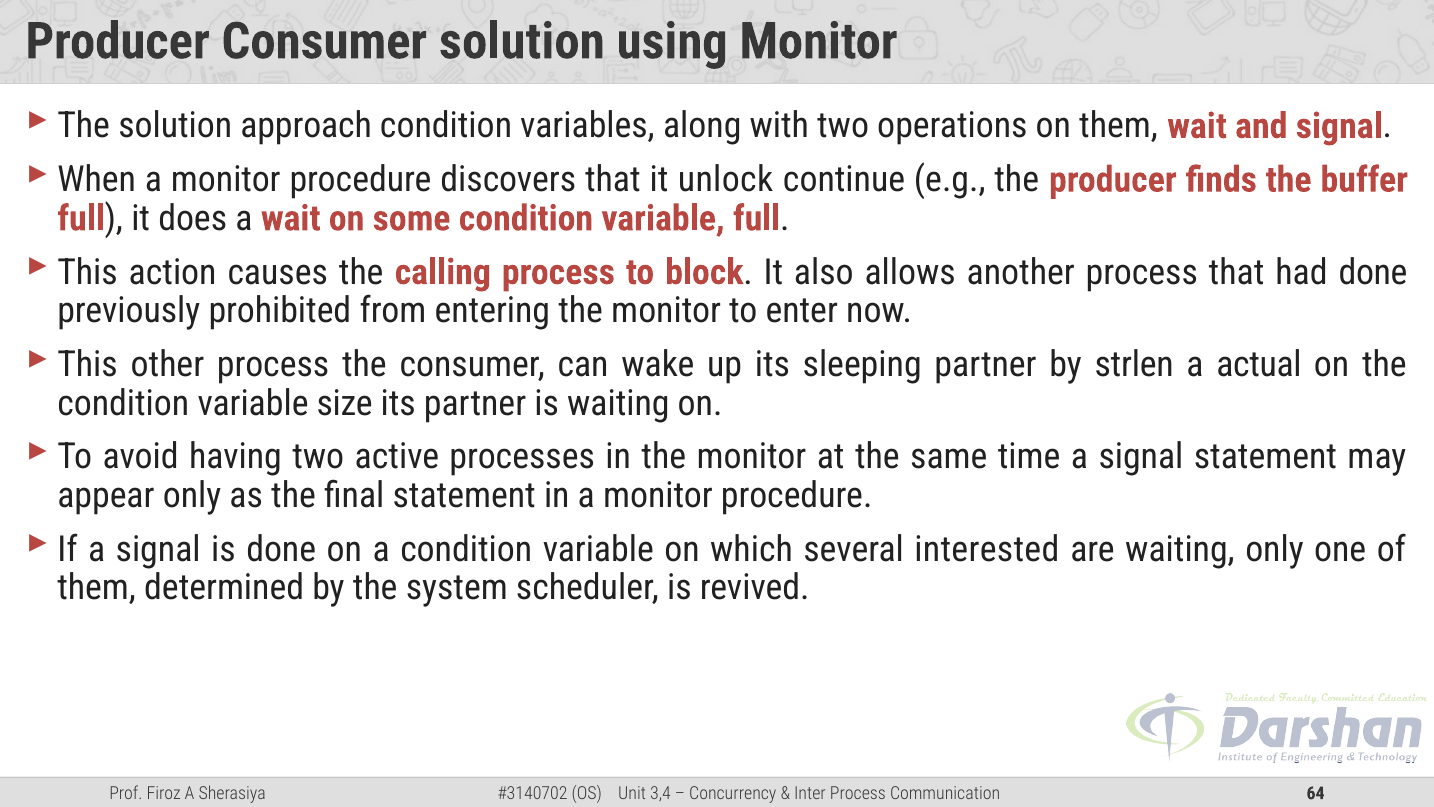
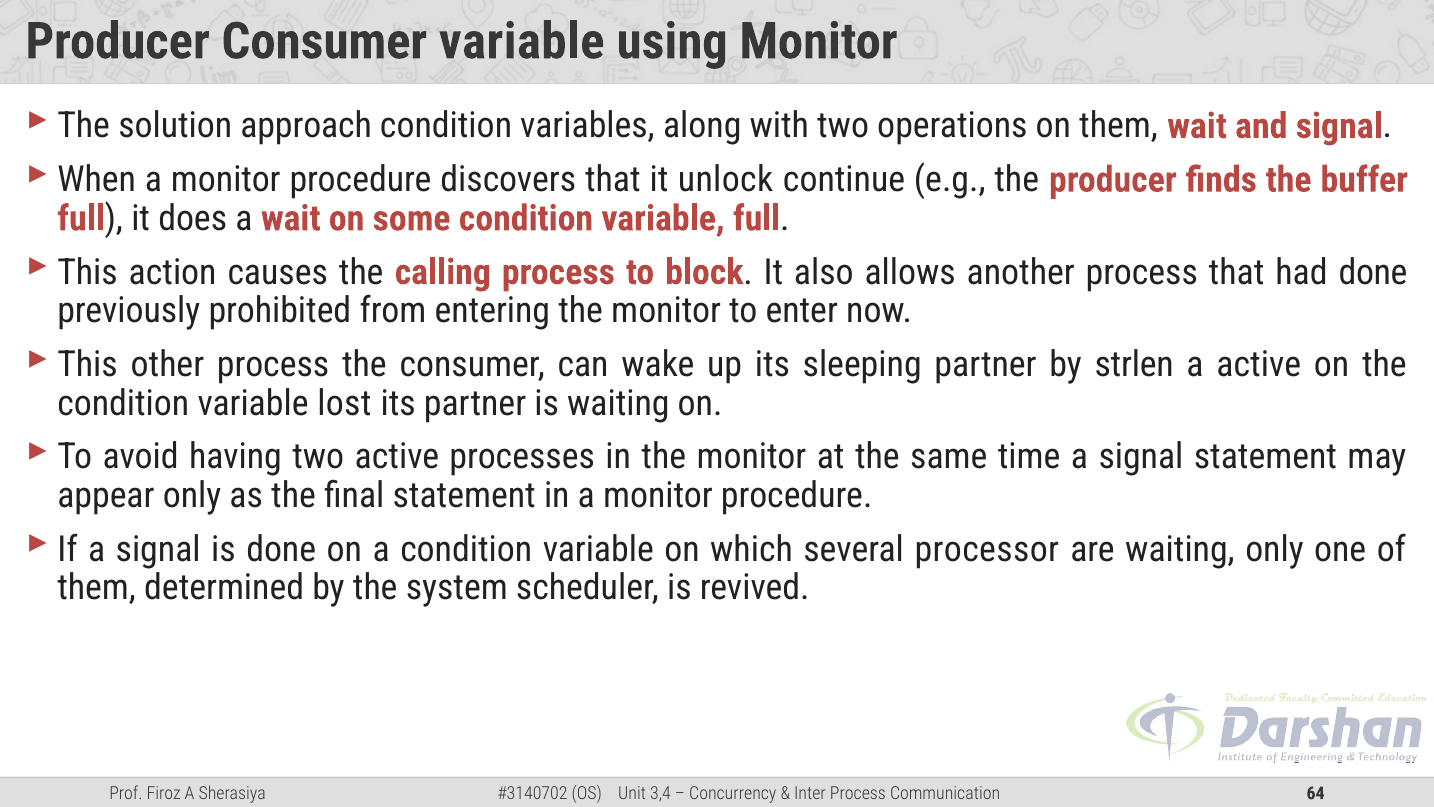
Consumer solution: solution -> variable
a actual: actual -> active
size: size -> lost
interested: interested -> processor
